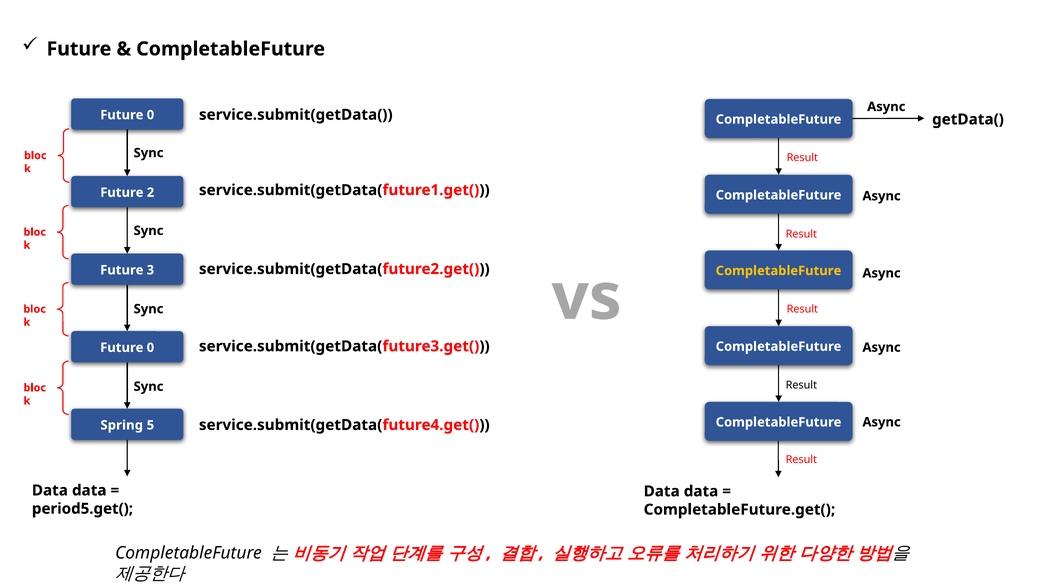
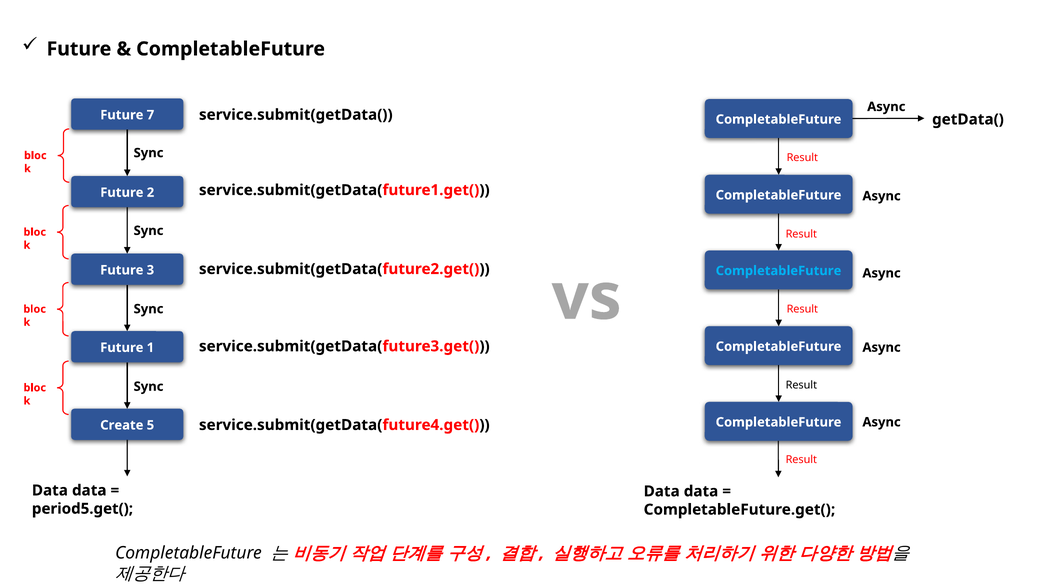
0 at (150, 115): 0 -> 7
CompletableFuture at (779, 271) colour: yellow -> light blue
0 at (150, 348): 0 -> 1
Spring: Spring -> Create
